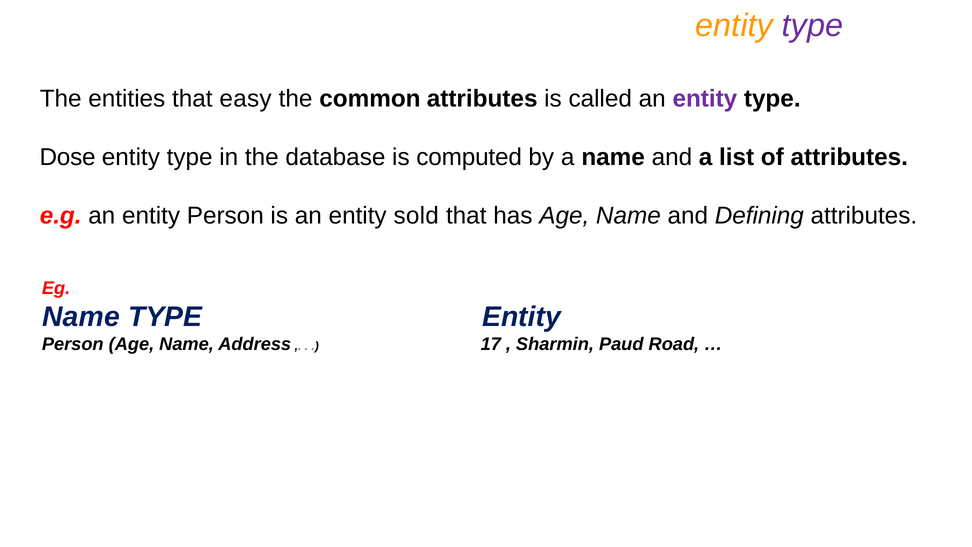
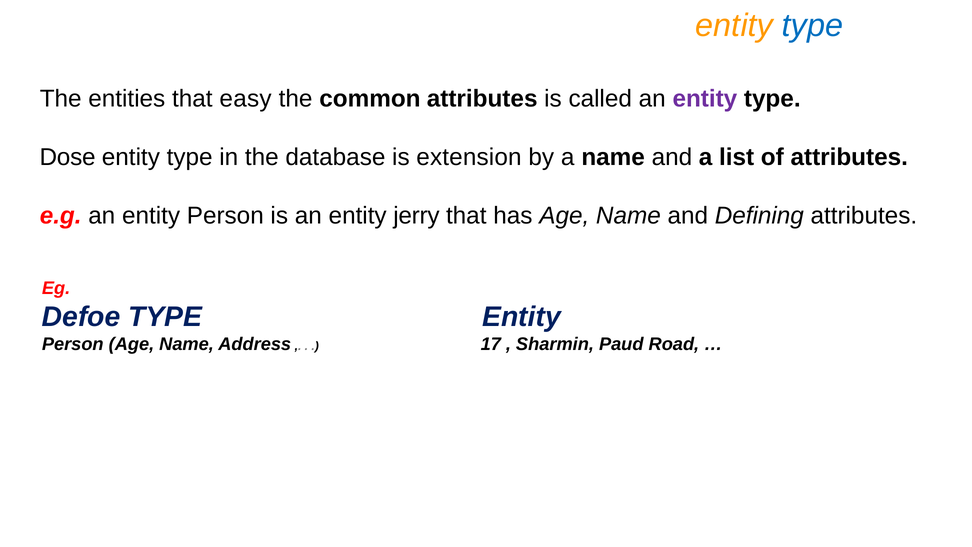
type at (812, 25) colour: purple -> blue
computed: computed -> extension
sold: sold -> jerry
Name at (81, 317): Name -> Defoe
